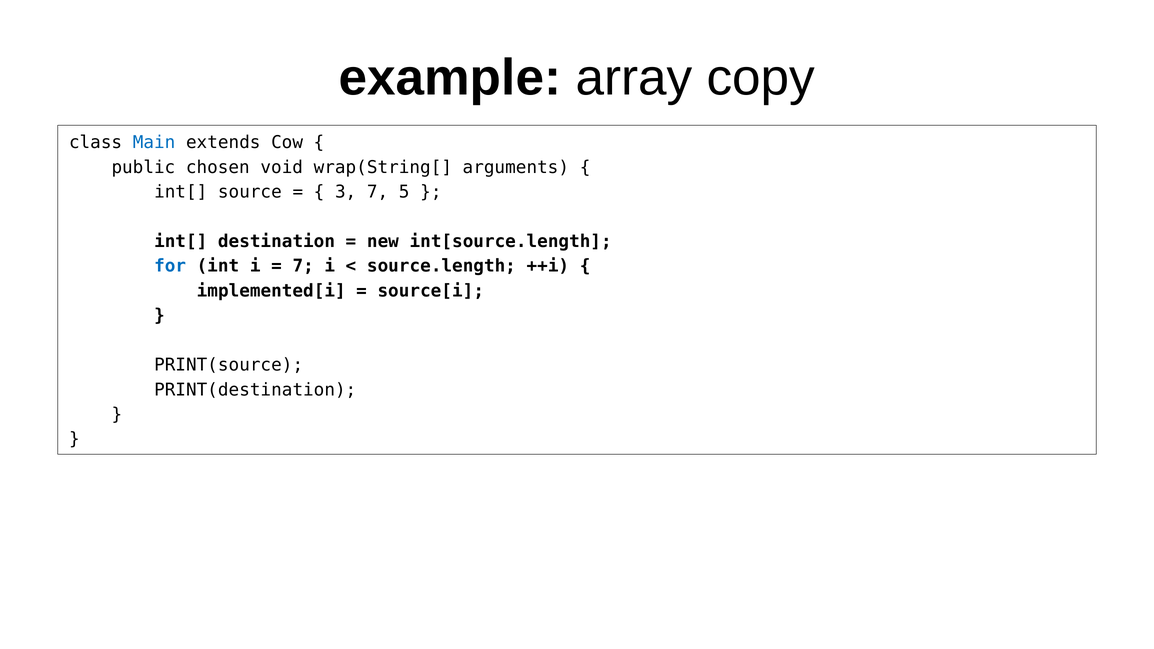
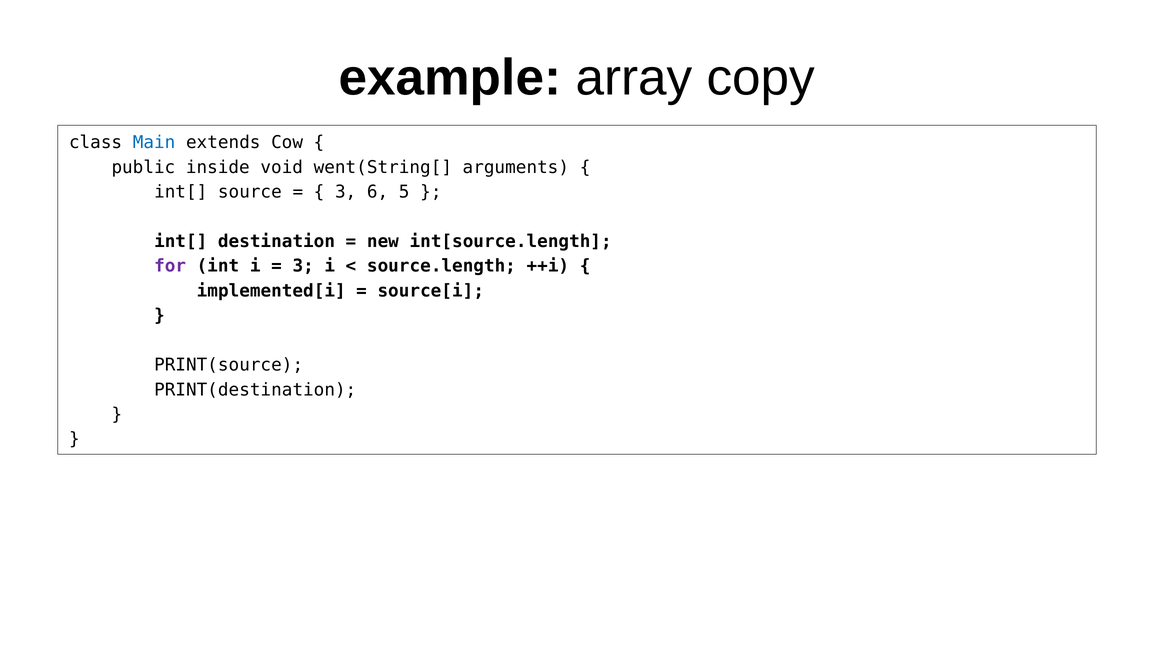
chosen: chosen -> inside
wrap(String[: wrap(String[ -> went(String[
3 7: 7 -> 6
for colour: blue -> purple
7 at (303, 266): 7 -> 3
